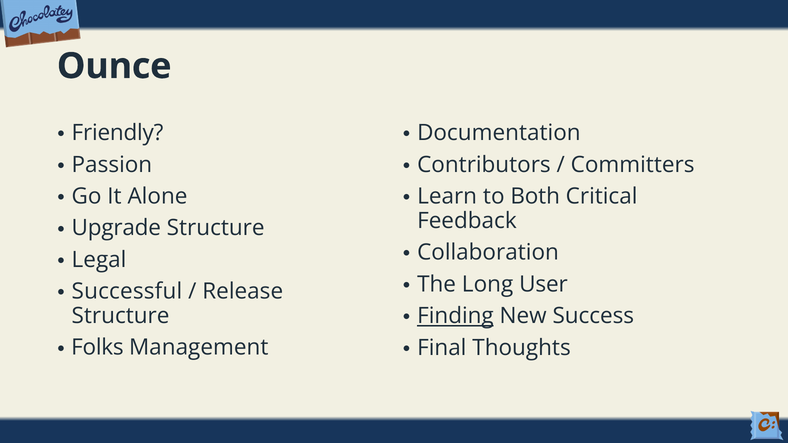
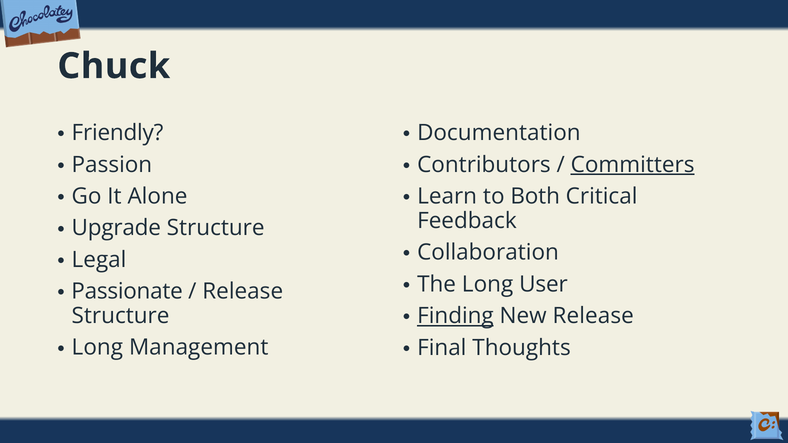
Ounce: Ounce -> Chuck
Committers underline: none -> present
Successful: Successful -> Passionate
New Success: Success -> Release
Folks at (97, 348): Folks -> Long
